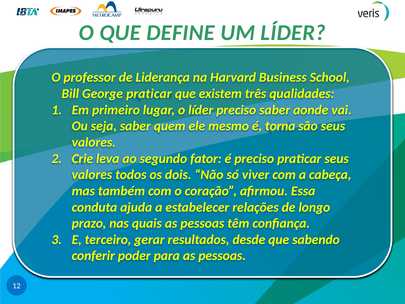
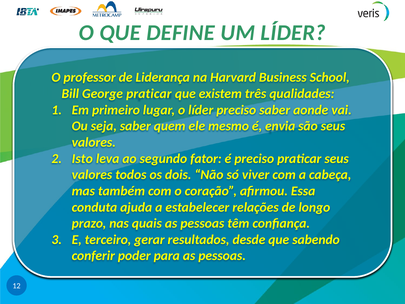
torna: torna -> envia
Crie: Crie -> Isto
